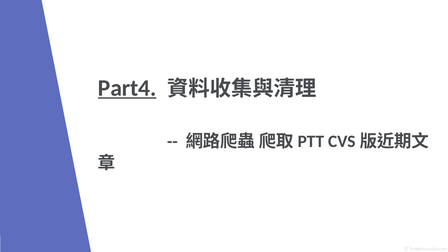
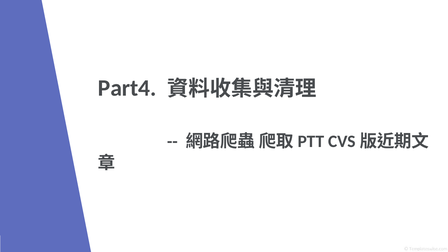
Part4 underline: present -> none
